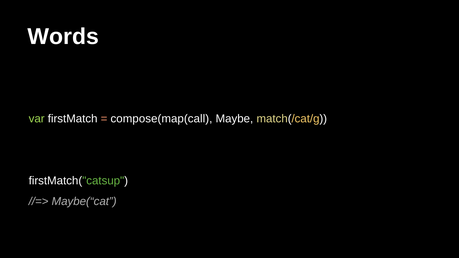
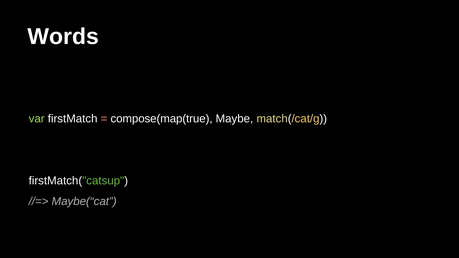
compose(map(call: compose(map(call -> compose(map(true
